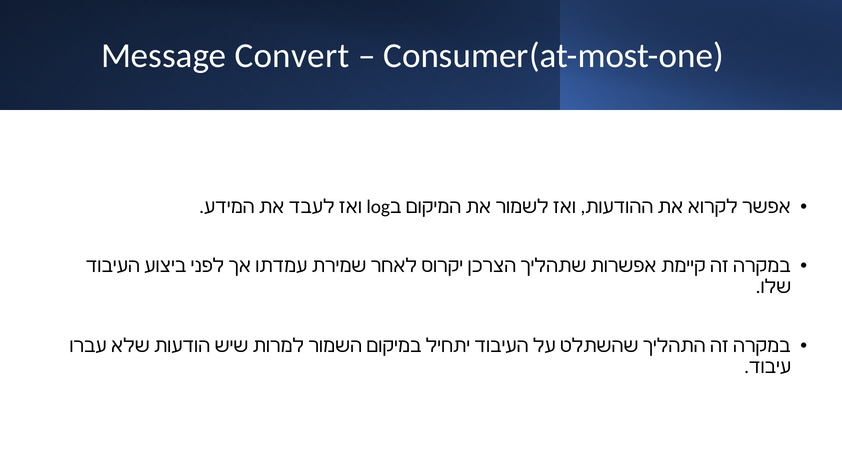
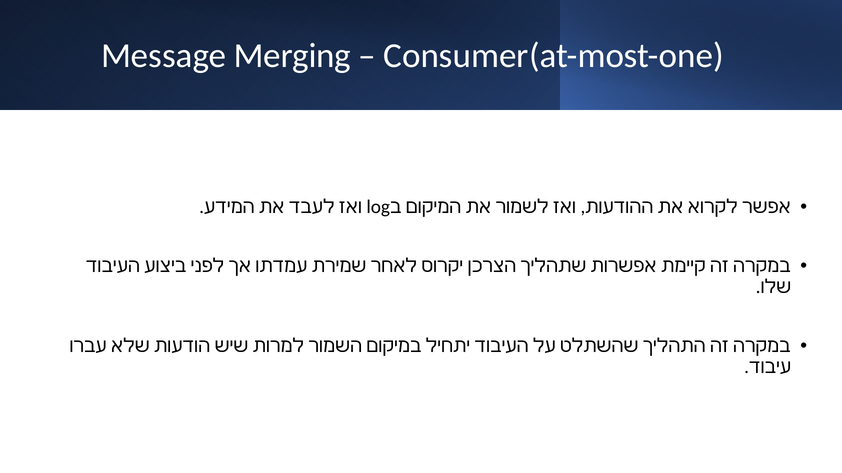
Convert: Convert -> Merging
